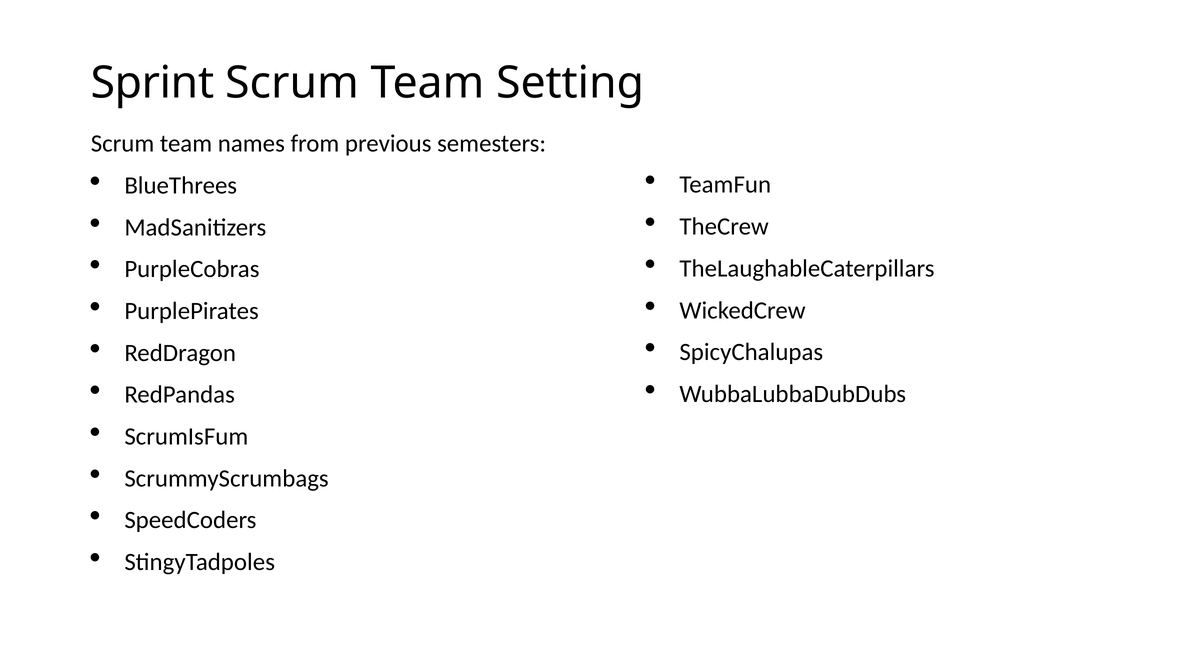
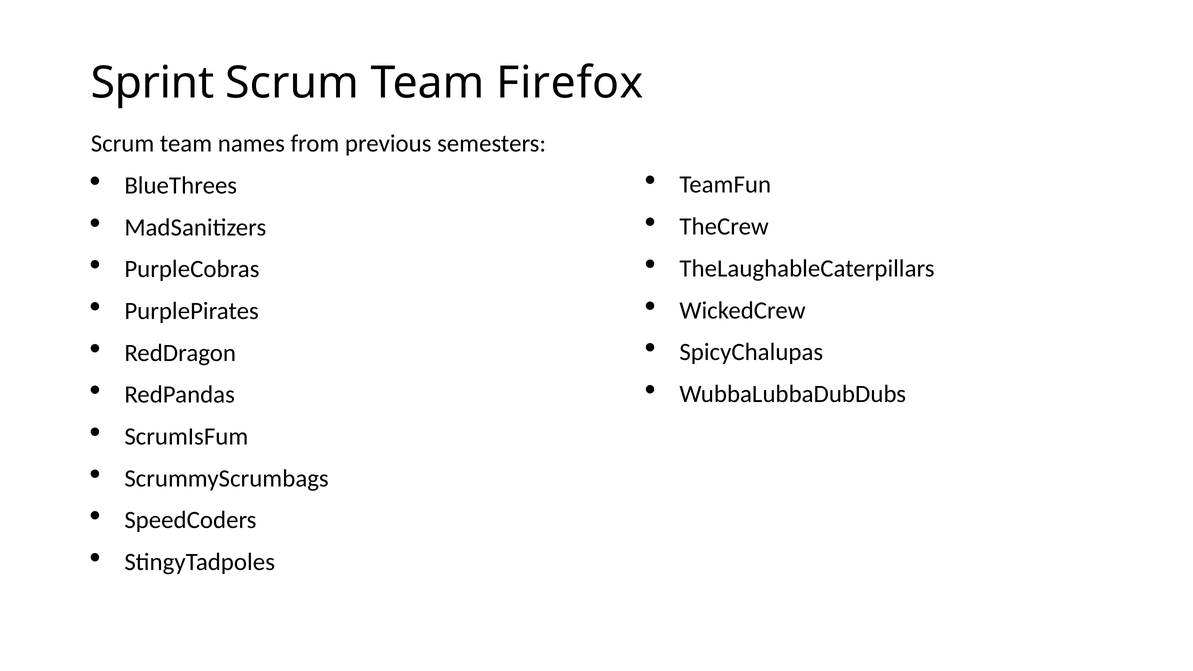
Setting: Setting -> Firefox
